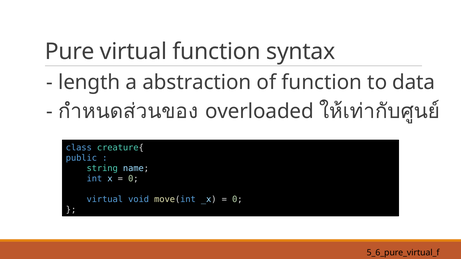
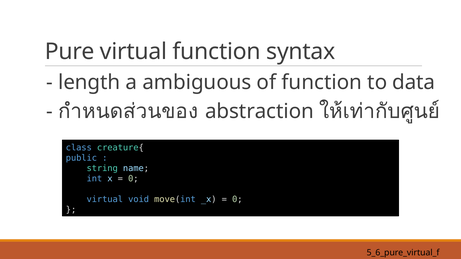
abstraction: abstraction -> ambiguous
overloaded: overloaded -> abstraction
